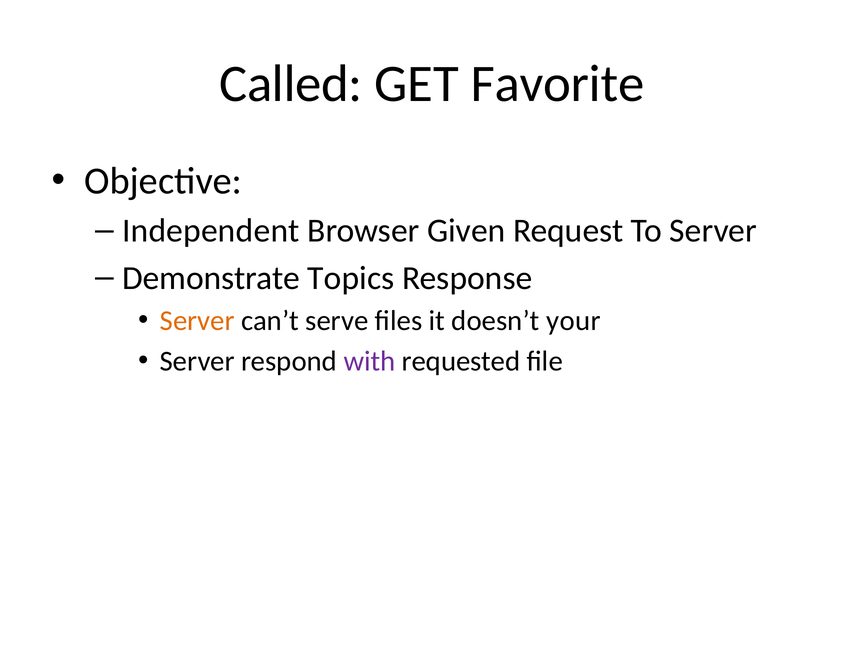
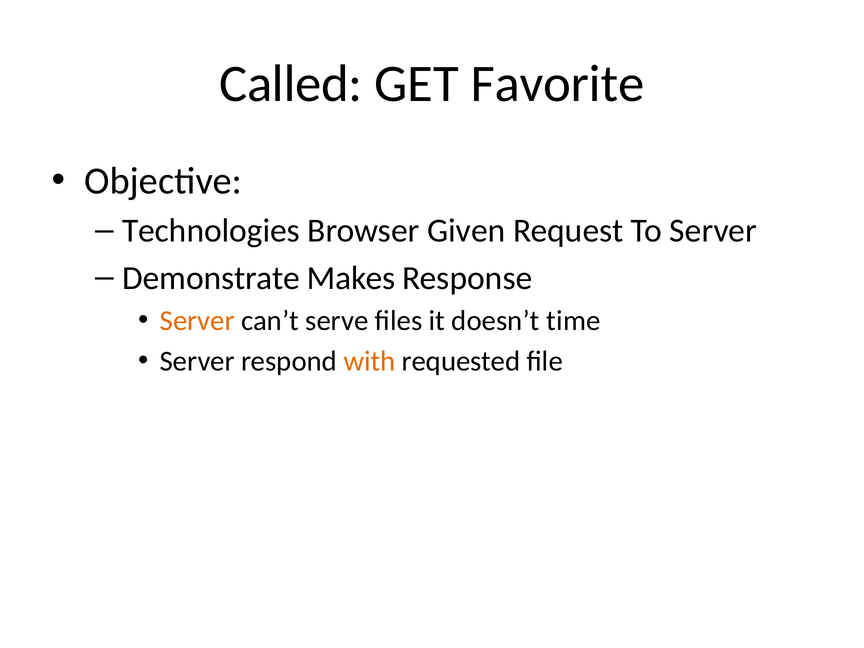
Independent: Independent -> Technologies
Topics: Topics -> Makes
your: your -> time
with colour: purple -> orange
